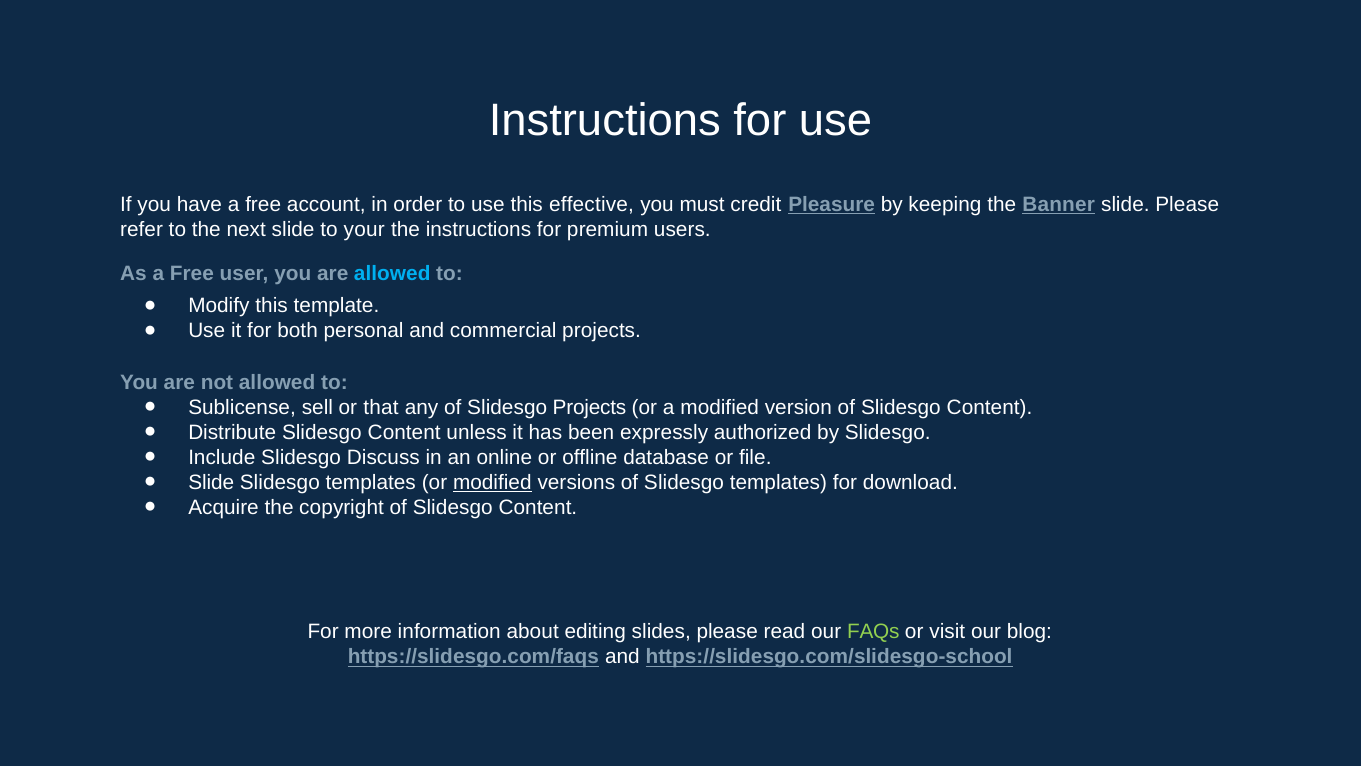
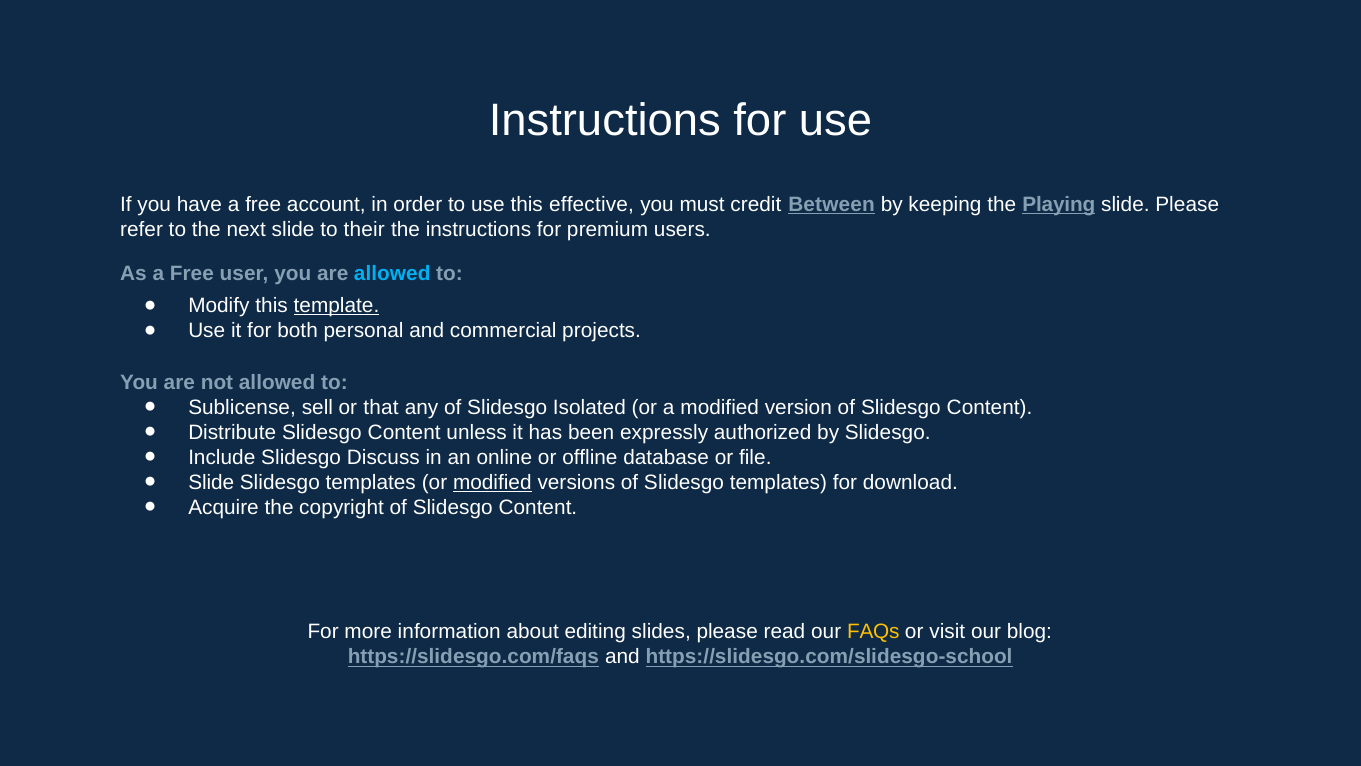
Pleasure: Pleasure -> Between
Banner: Banner -> Playing
your: your -> their
template underline: none -> present
Slidesgo Projects: Projects -> Isolated
FAQs colour: light green -> yellow
